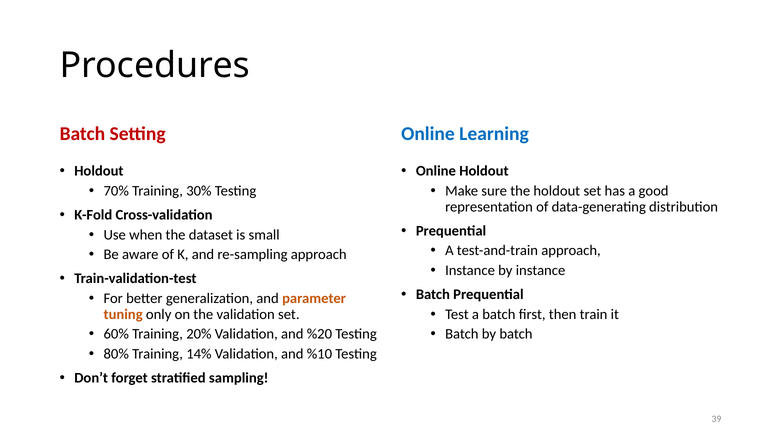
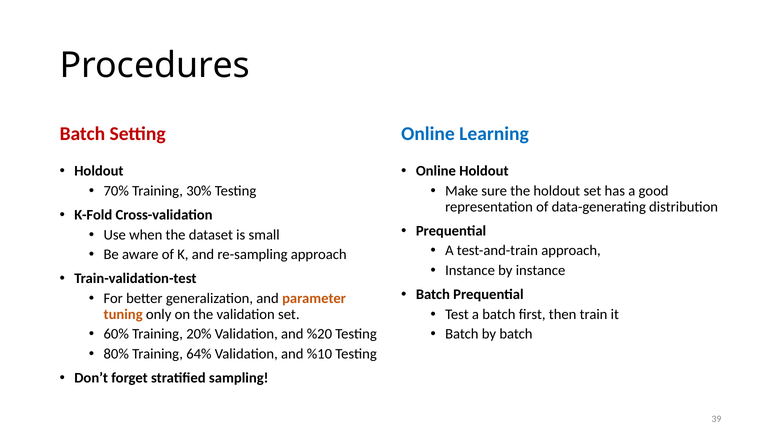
14%: 14% -> 64%
